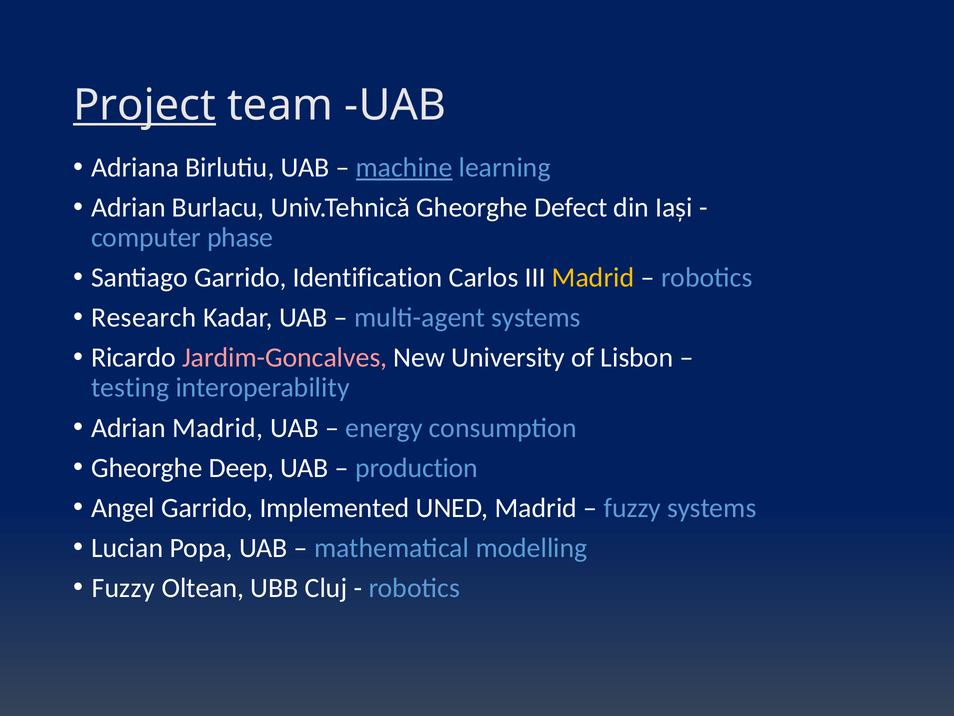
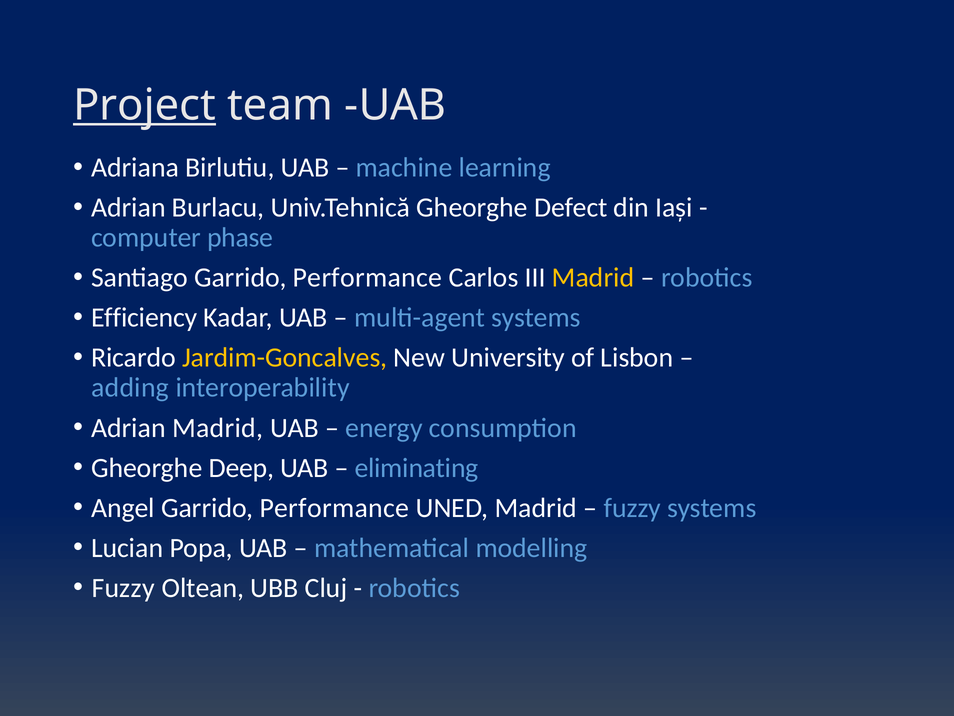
machine underline: present -> none
Santiago Garrido Identification: Identification -> Performance
Research: Research -> Efficiency
Jardim-Goncalves colour: pink -> yellow
testing: testing -> adding
production: production -> eliminating
Angel Garrido Implemented: Implemented -> Performance
